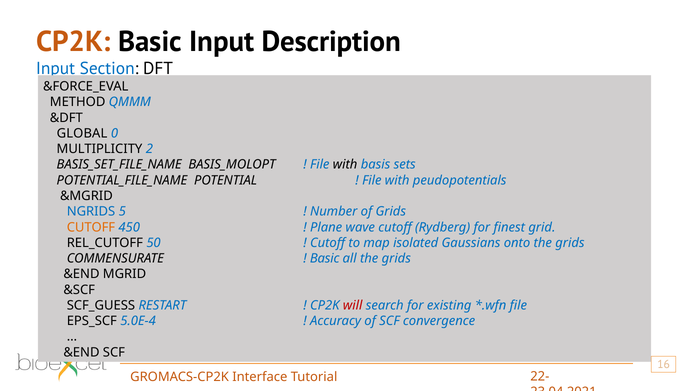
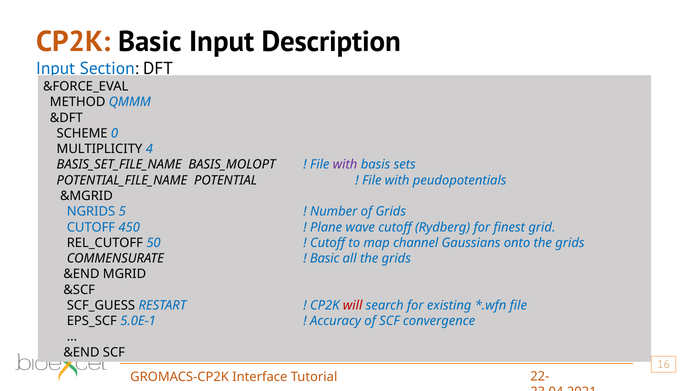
GLOBAL: GLOBAL -> SCHEME
2: 2 -> 4
with at (345, 164) colour: black -> purple
CUTOFF at (91, 227) colour: orange -> blue
isolated: isolated -> channel
5.0E-4: 5.0E-4 -> 5.0E-1
